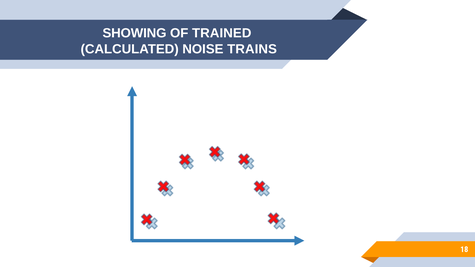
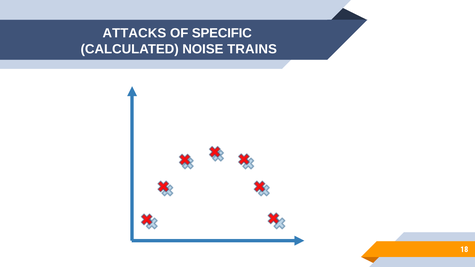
SHOWING: SHOWING -> ATTACKS
TRAINED: TRAINED -> SPECIFIC
